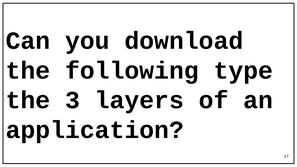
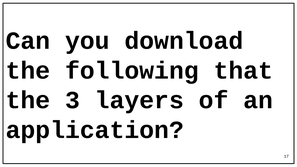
type: type -> that
